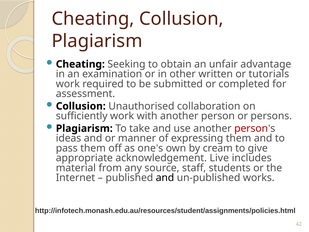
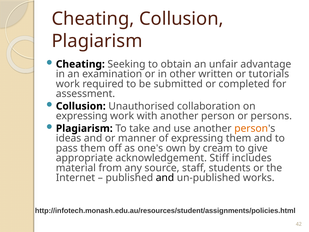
sufficiently at (82, 116): sufficiently -> expressing
person at (251, 128) colour: red -> orange
Live: Live -> Stiff
